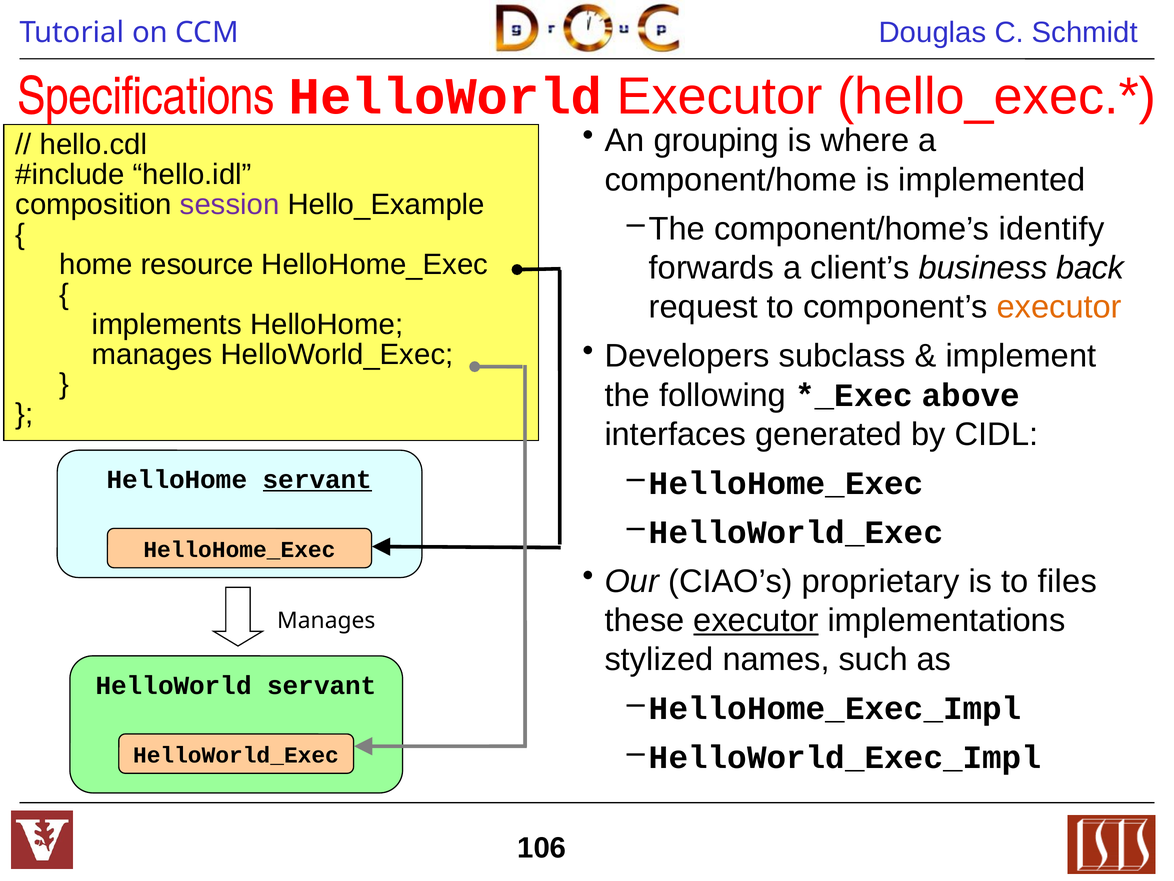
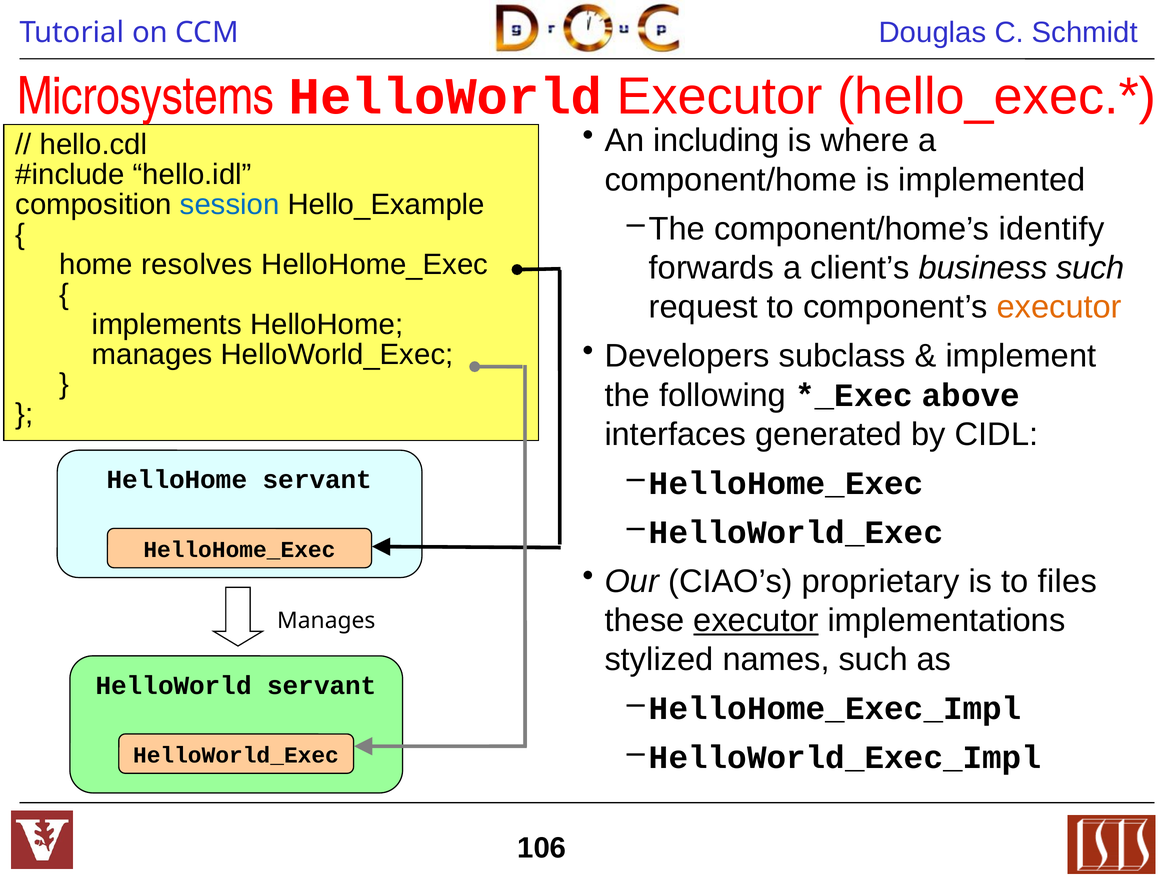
Specifications: Specifications -> Microsystems
grouping: grouping -> including
session colour: purple -> blue
resource: resource -> resolves
business back: back -> such
servant at (317, 479) underline: present -> none
